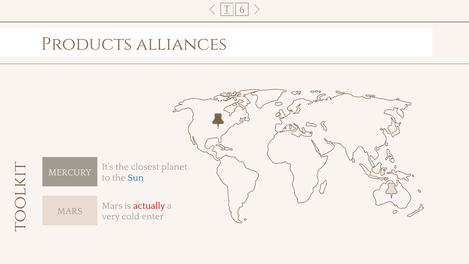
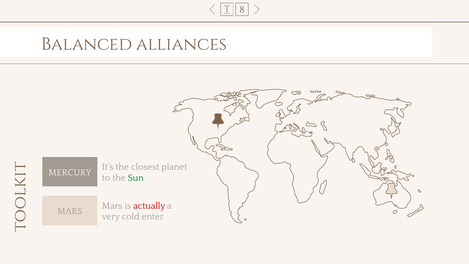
6: 6 -> 8
Products: Products -> Balanced
Sun colour: blue -> green
